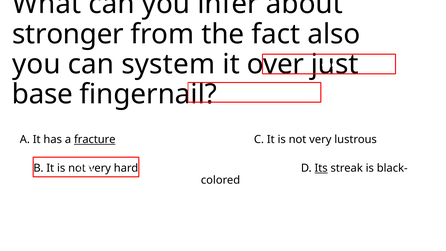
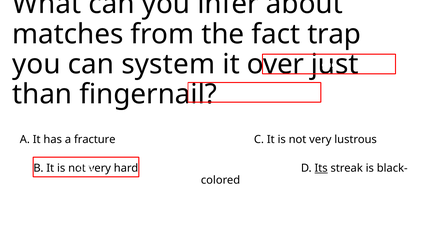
stronger: stronger -> matches
also: also -> trap
base: base -> than
fracture underline: present -> none
